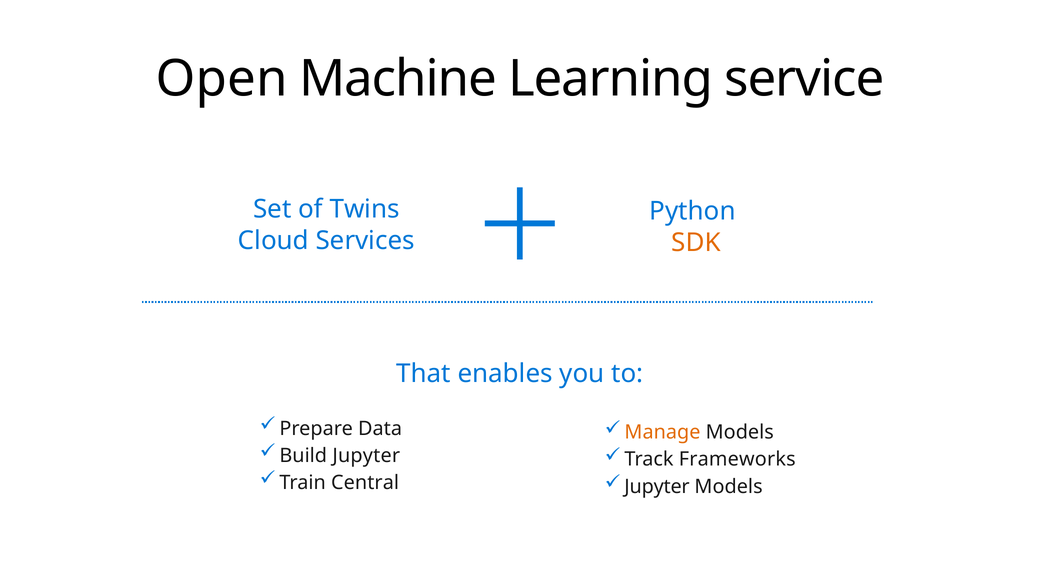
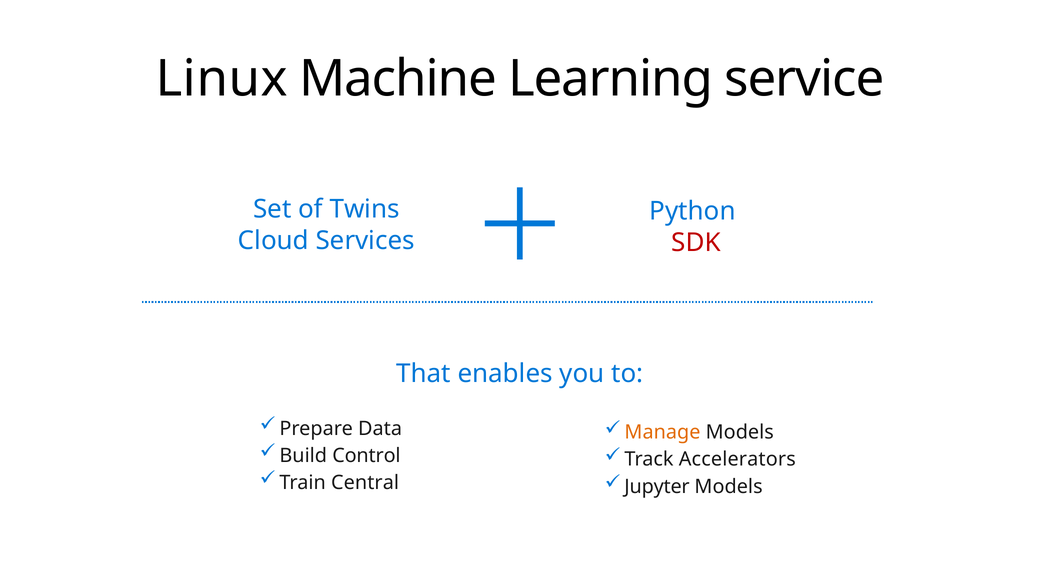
Open: Open -> Linux
SDK colour: orange -> red
Build Jupyter: Jupyter -> Control
Frameworks: Frameworks -> Accelerators
